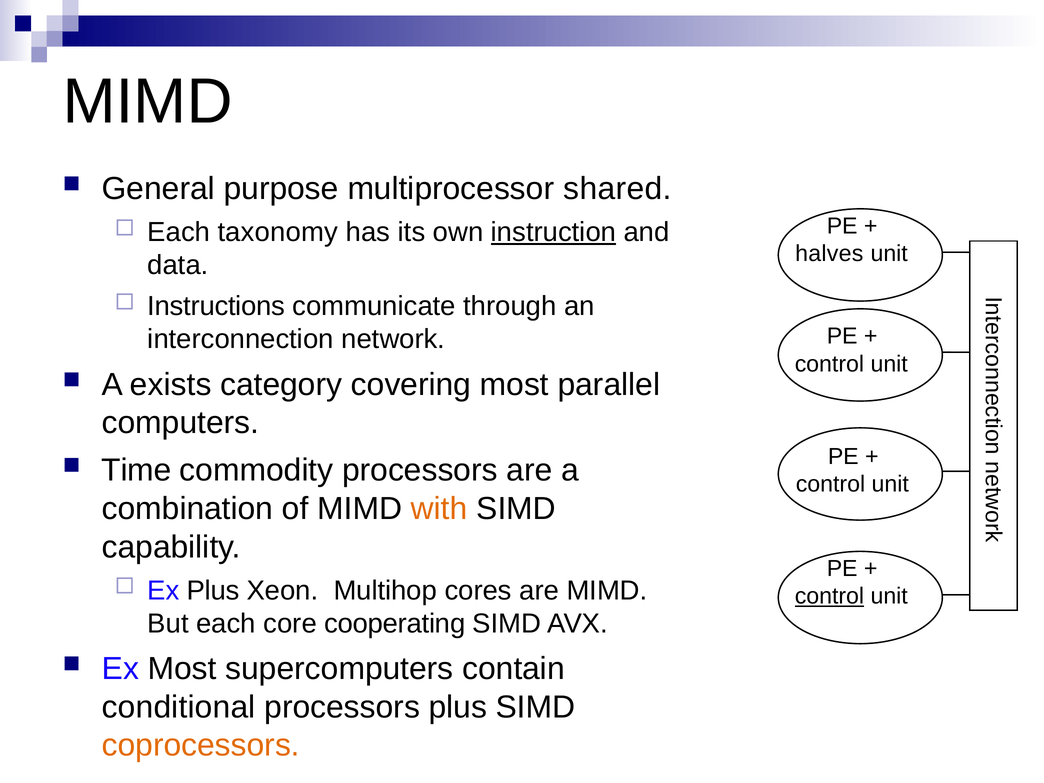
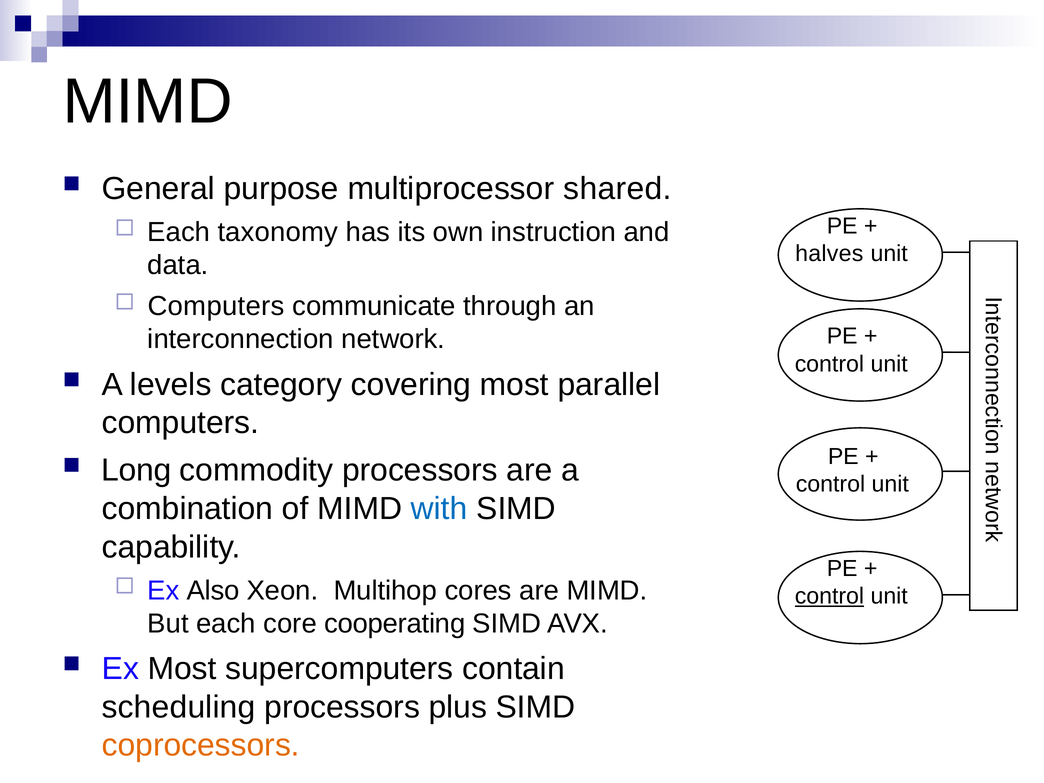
instruction underline: present -> none
Instructions at (216, 306): Instructions -> Computers
exists: exists -> levels
Time: Time -> Long
with colour: orange -> blue
Ex Plus: Plus -> Also
conditional: conditional -> scheduling
